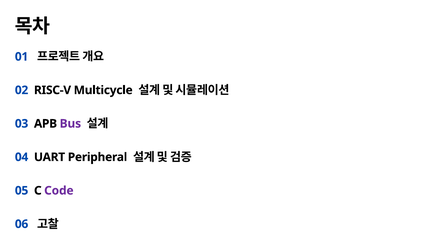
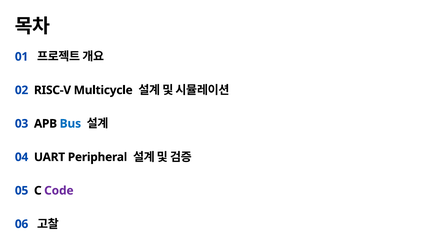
Bus colour: purple -> blue
